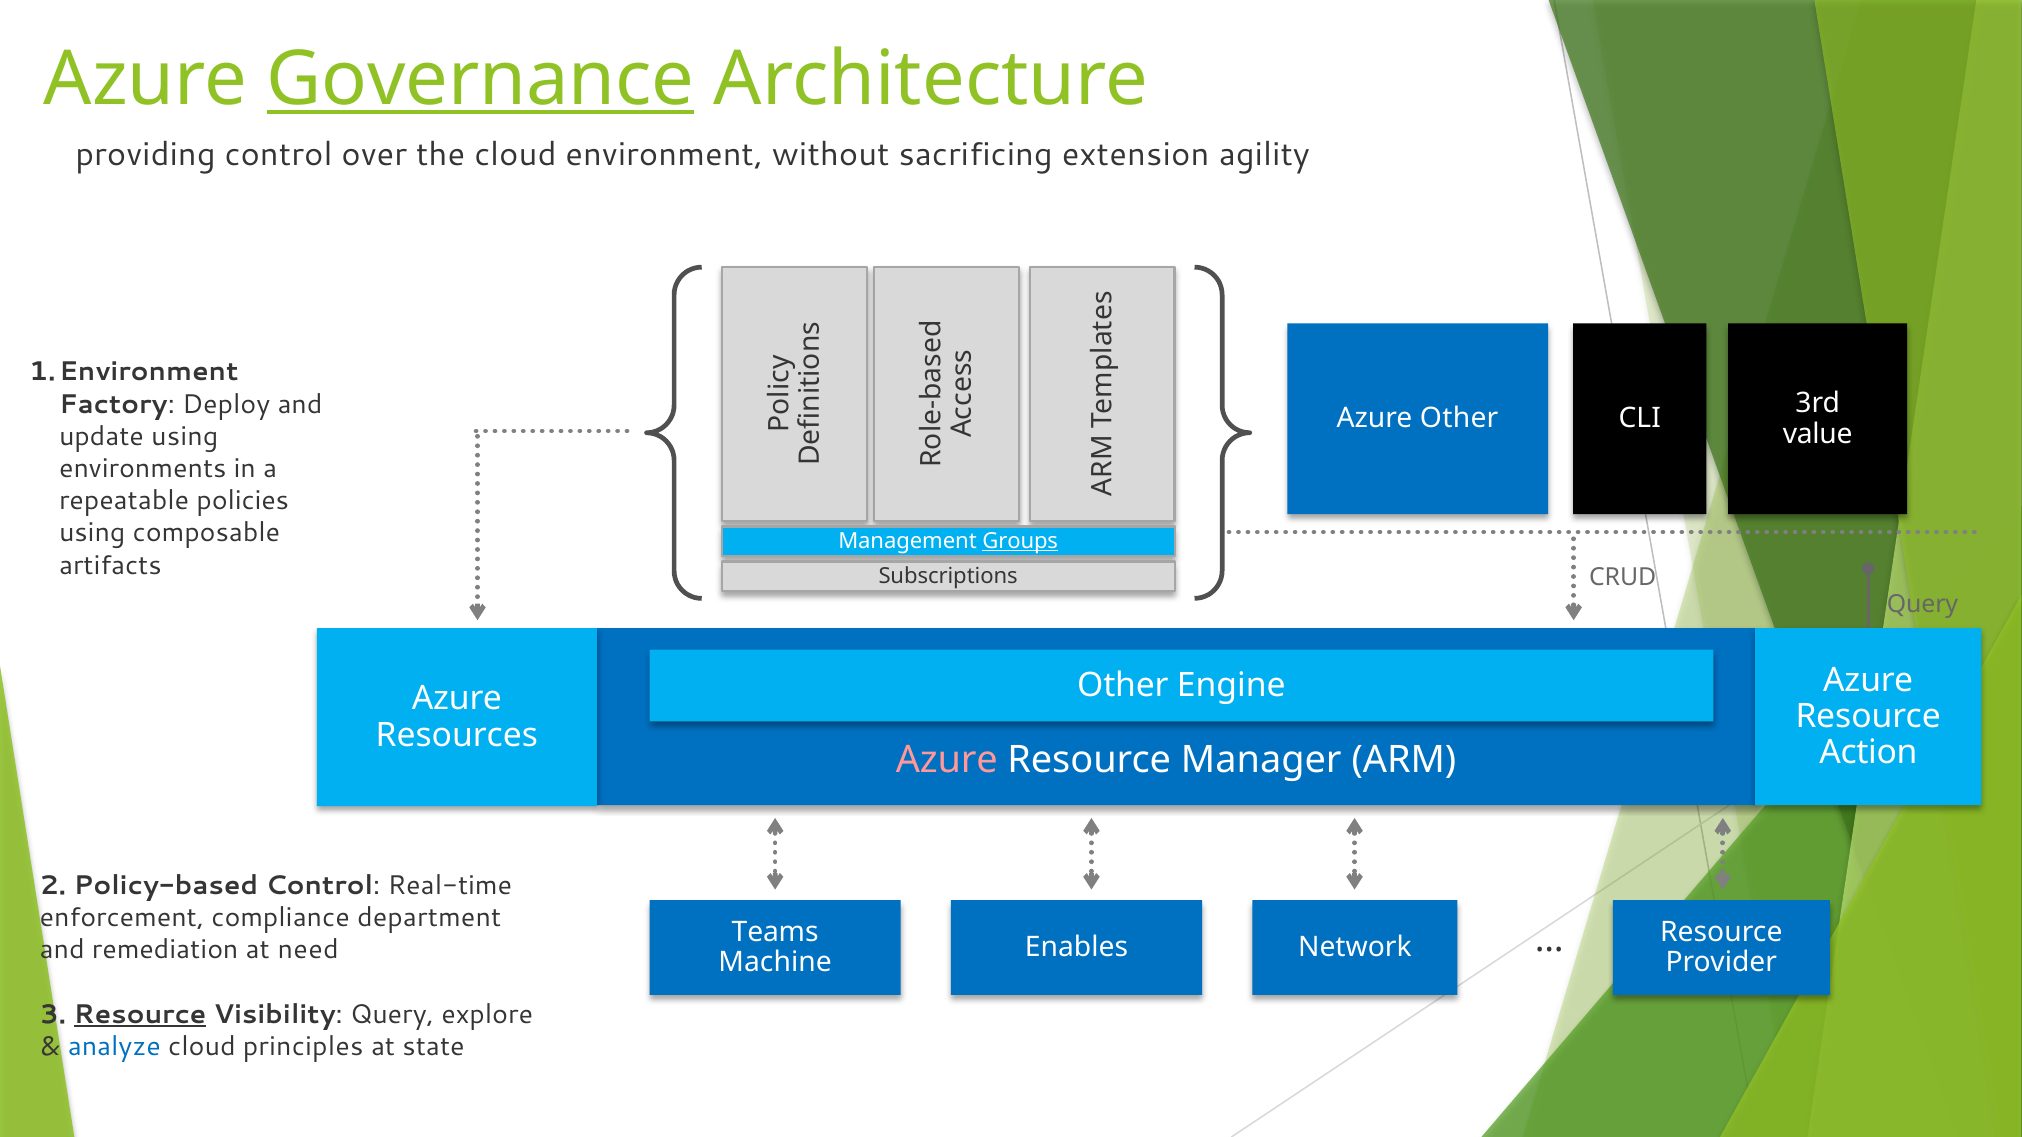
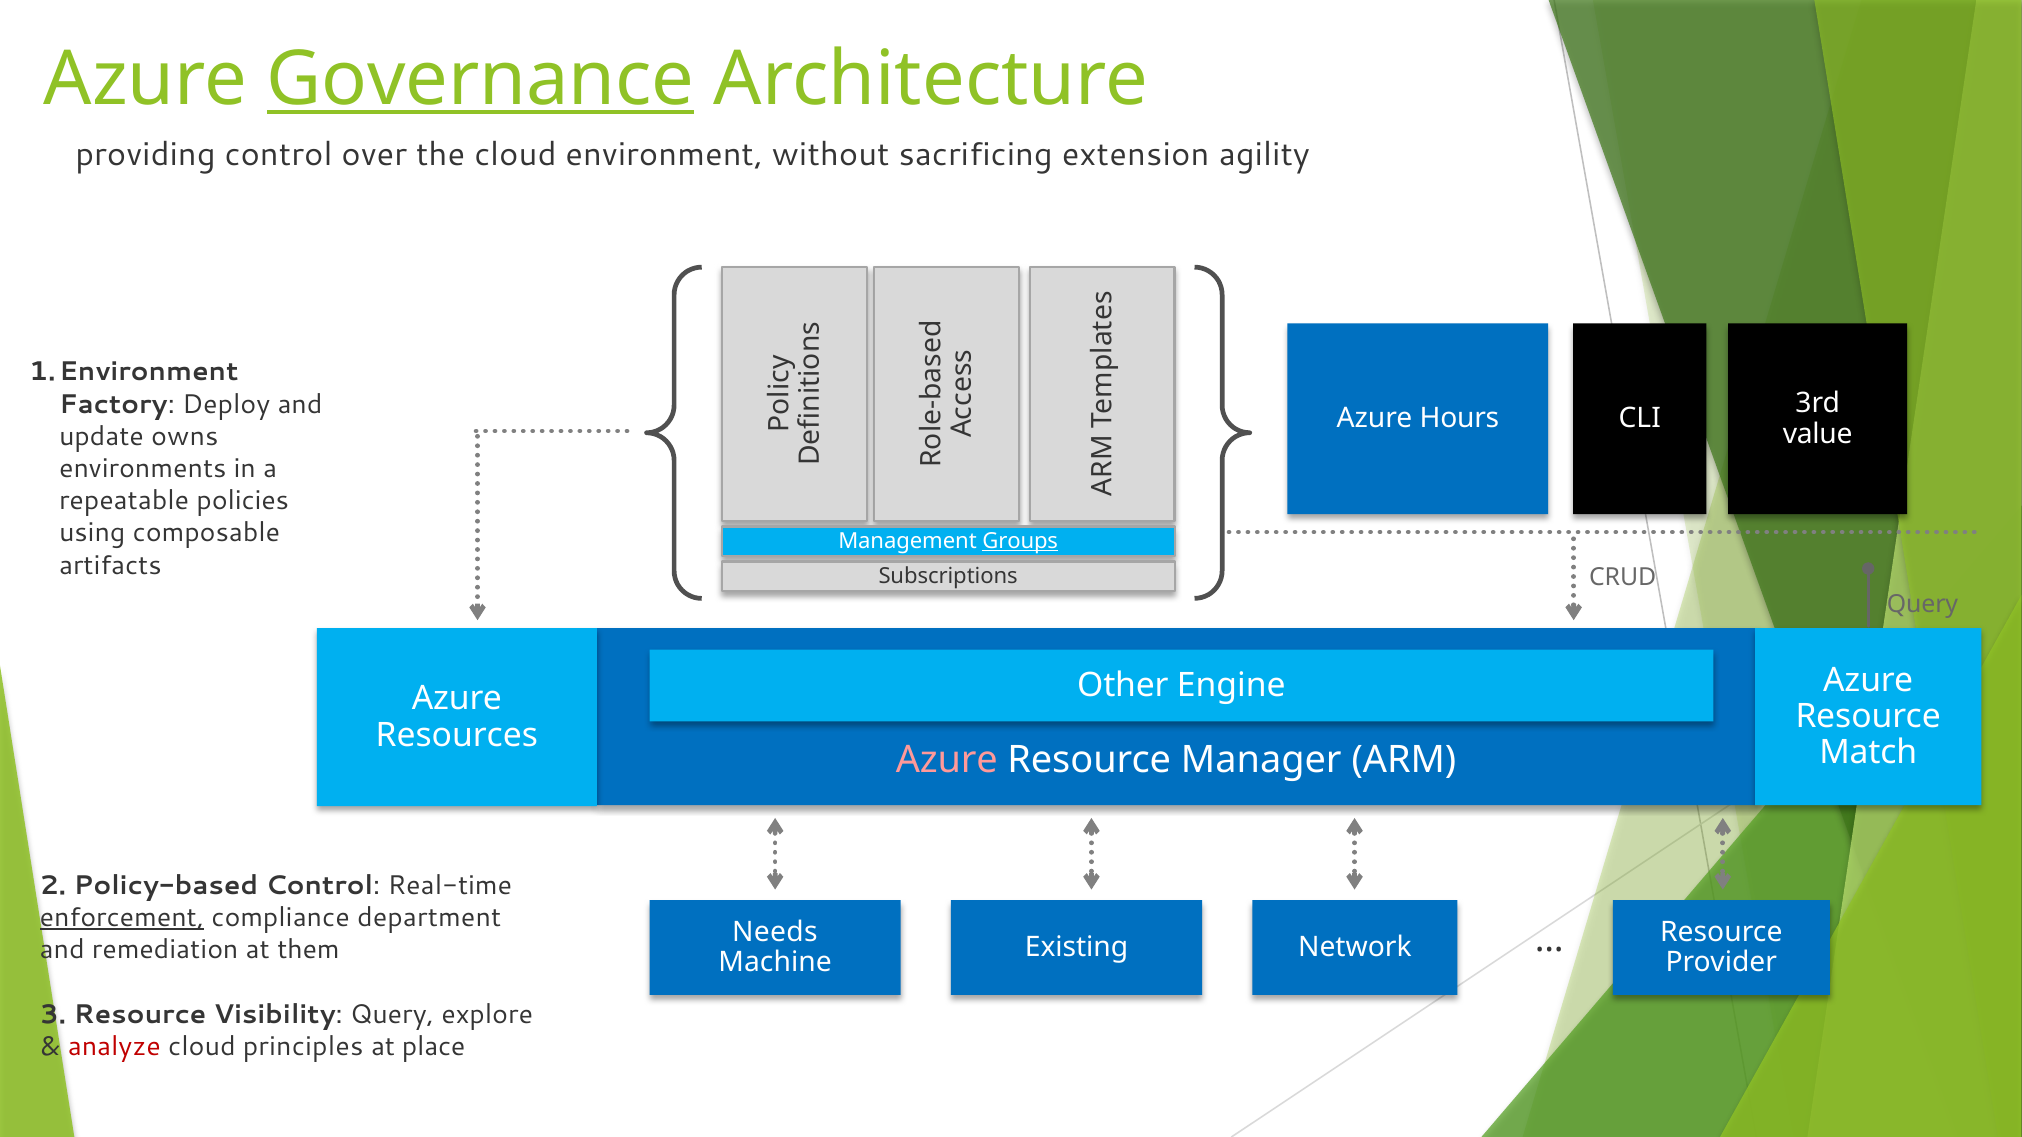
Azure Other: Other -> Hours
update using: using -> owns
Action: Action -> Match
enforcement underline: none -> present
Teams: Teams -> Needs
need: need -> them
Enables: Enables -> Existing
Resource at (140, 1014) underline: present -> none
analyze colour: blue -> red
state: state -> place
